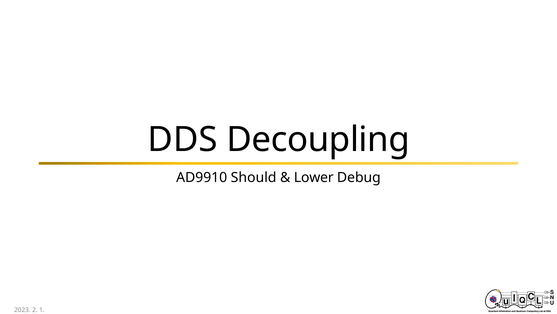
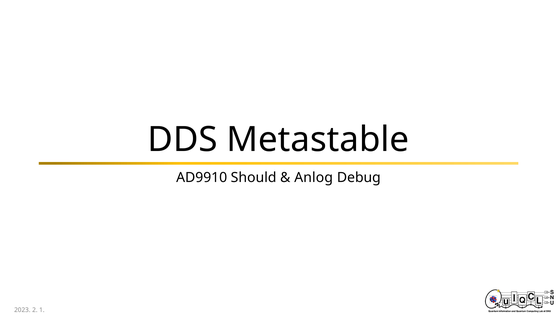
Decoupling: Decoupling -> Metastable
Lower: Lower -> Anlog
